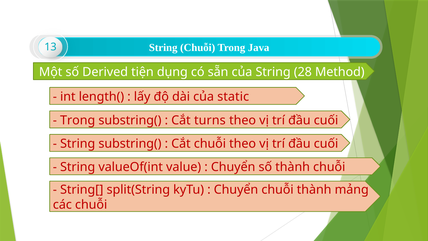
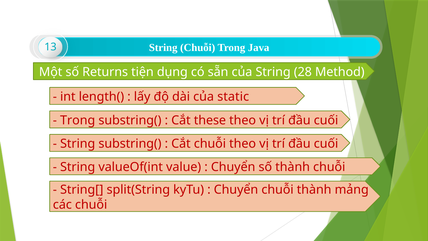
Derived: Derived -> Returns
turns: turns -> these
